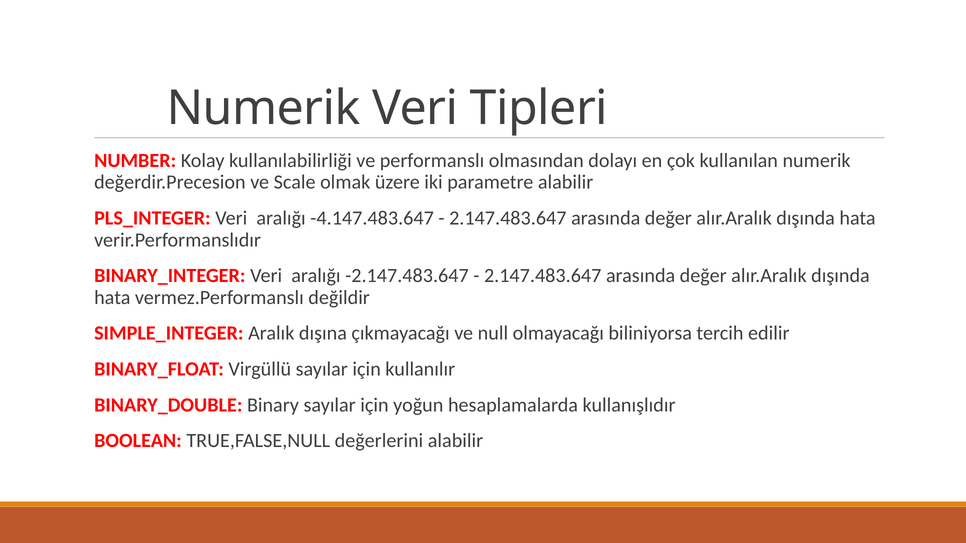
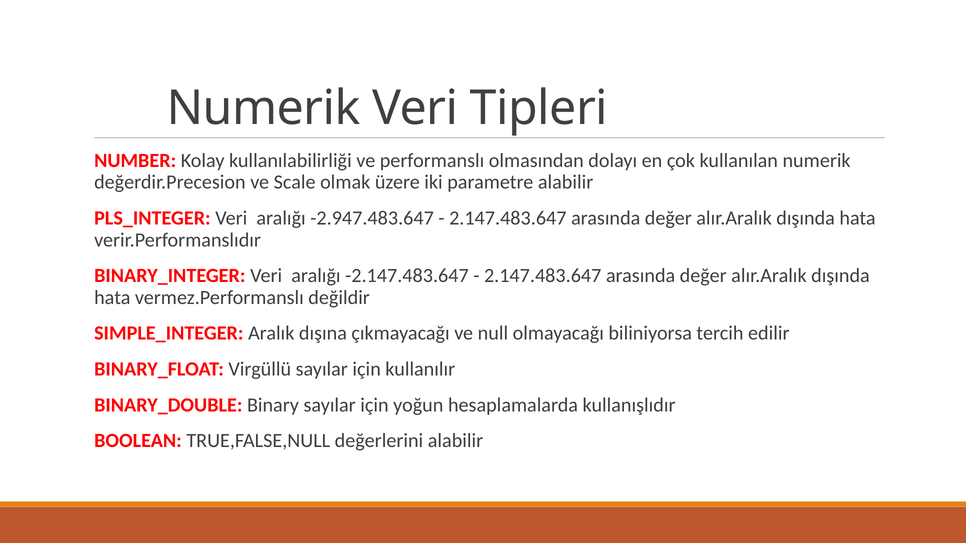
-4.147.483.647: -4.147.483.647 -> -2.947.483.647
